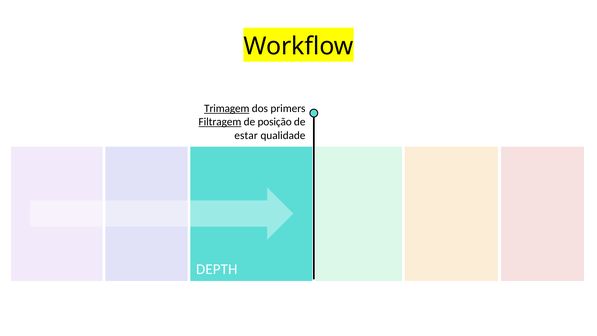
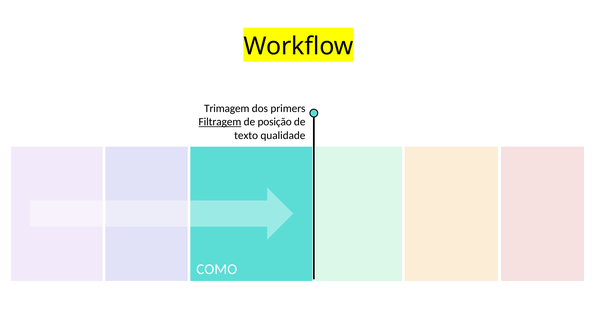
Trimagem underline: present -> none
estar: estar -> texto
DEPTH: DEPTH -> COMO
